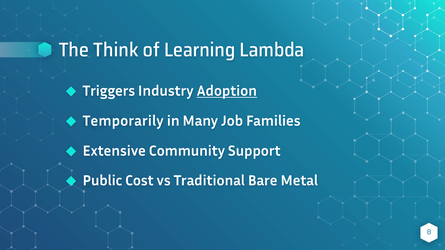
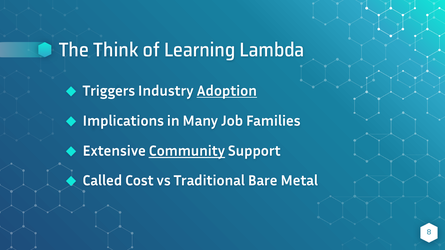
Temporarily: Temporarily -> Implications
Community underline: none -> present
Public: Public -> Called
